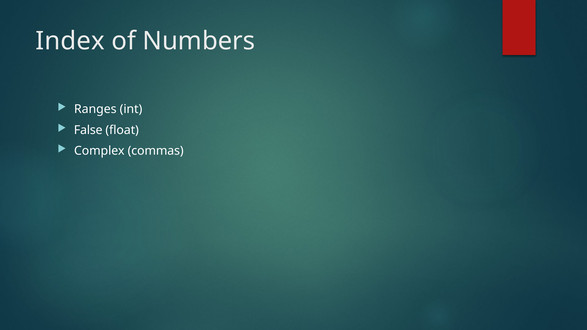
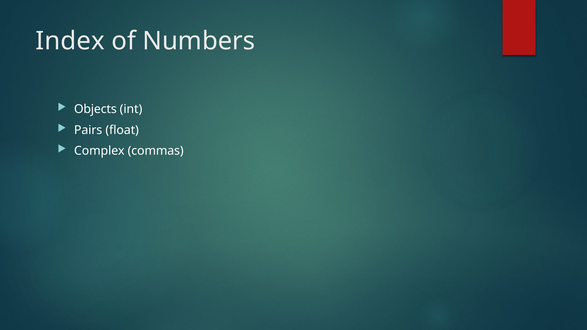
Ranges: Ranges -> Objects
False: False -> Pairs
